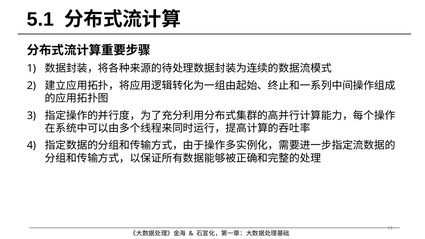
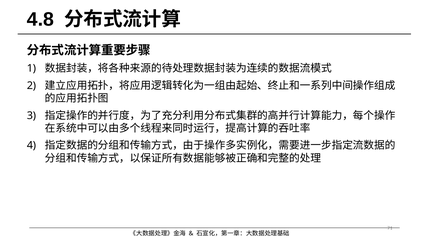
5.1: 5.1 -> 4.8
